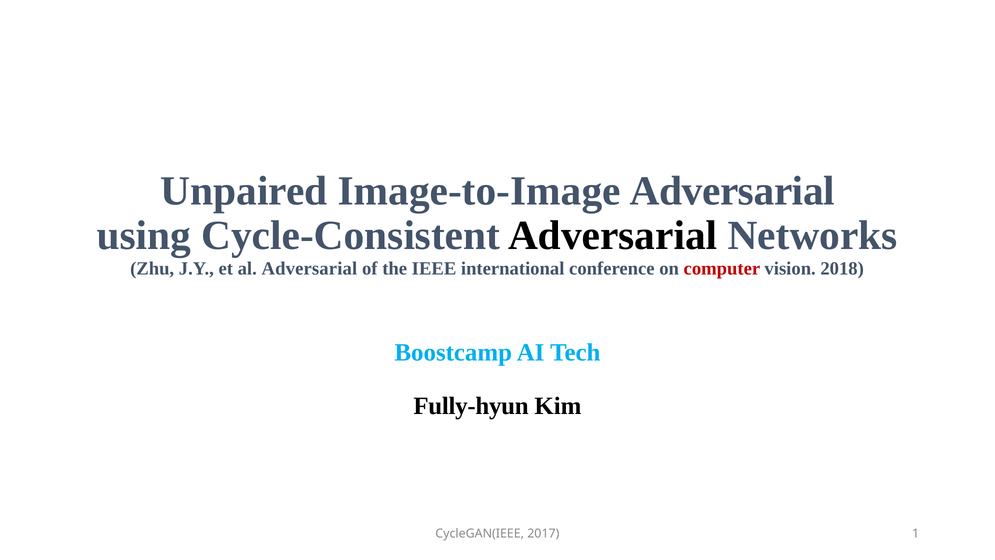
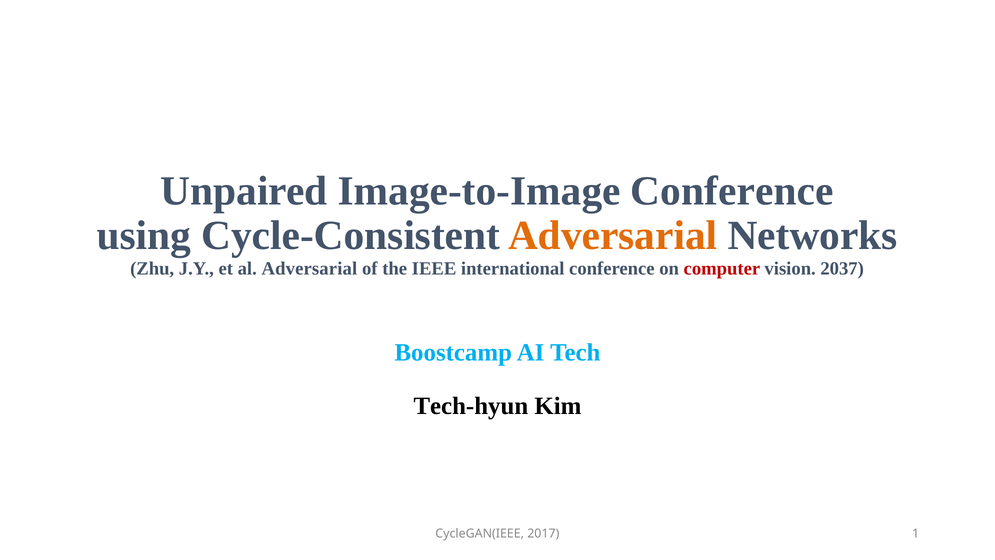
Image-to-Image Adversarial: Adversarial -> Conference
Adversarial at (613, 236) colour: black -> orange
2018: 2018 -> 2037
Fully-hyun: Fully-hyun -> Tech-hyun
